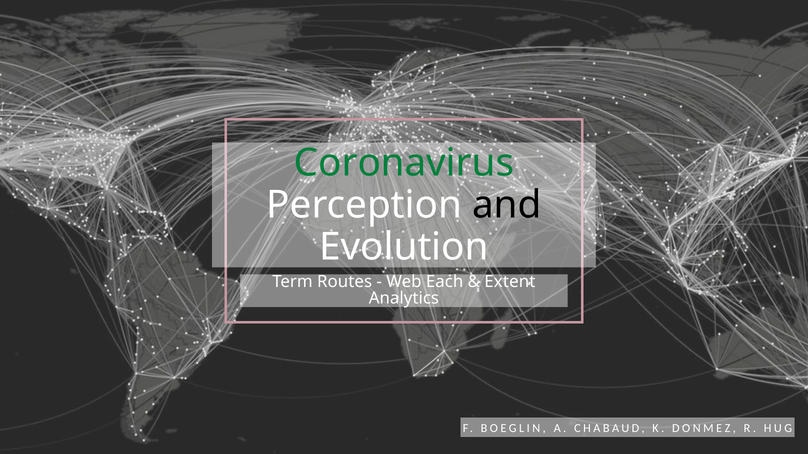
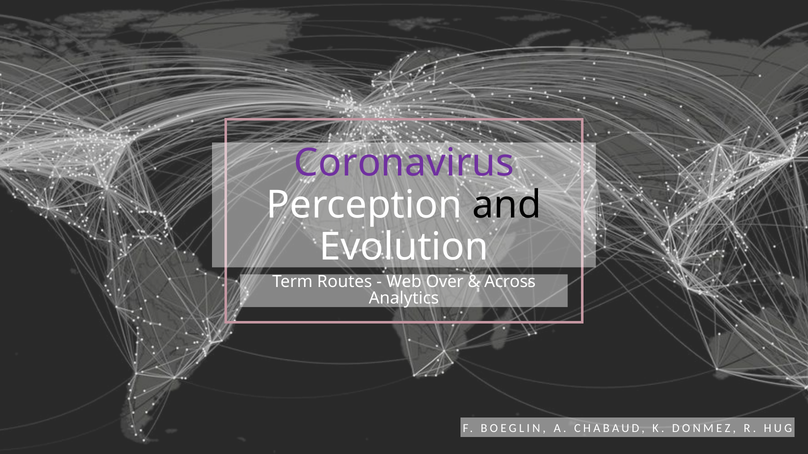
Coronavirus colour: green -> purple
Each: Each -> Over
Extent: Extent -> Across
